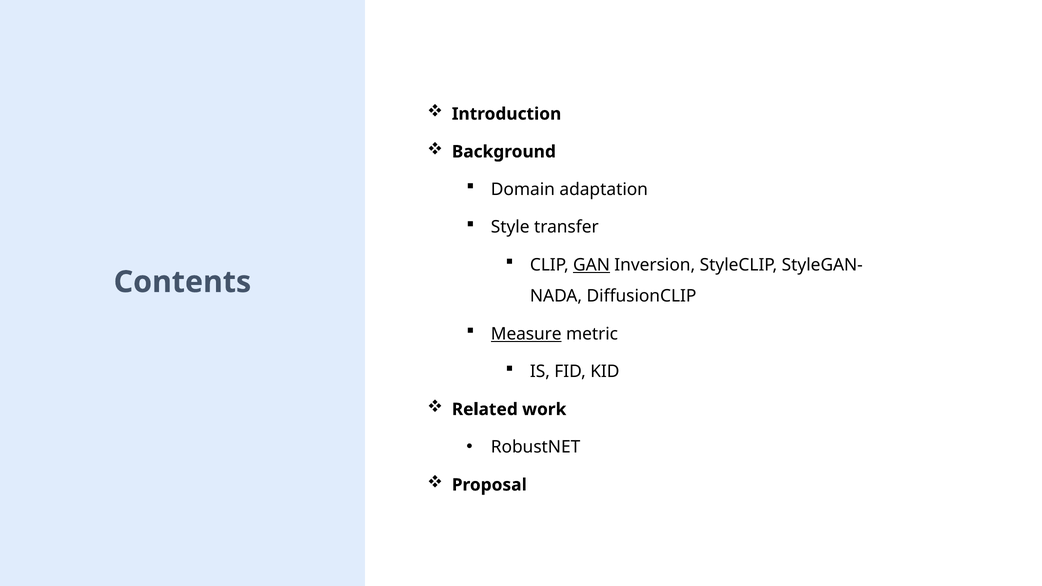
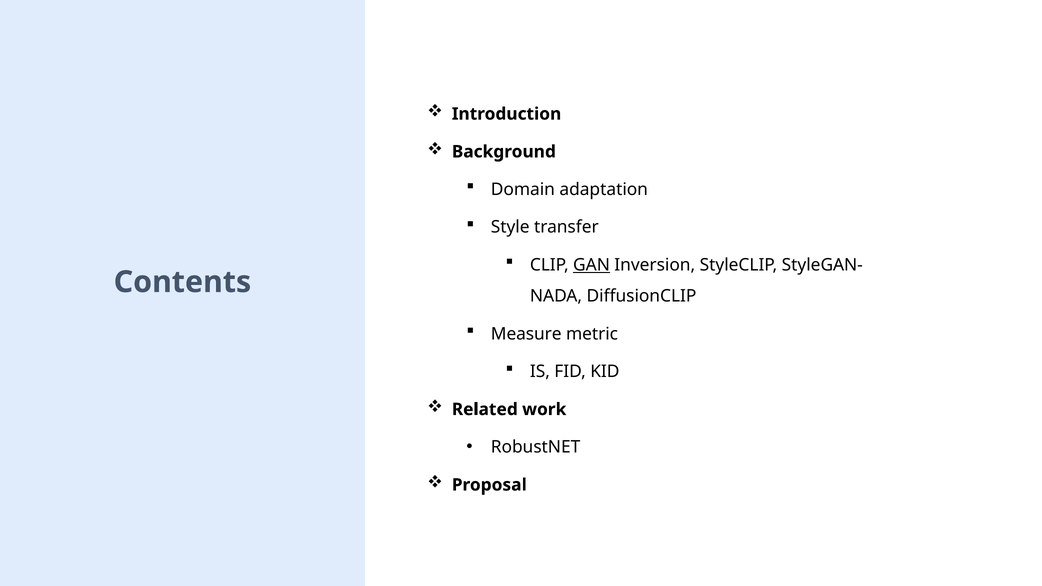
Measure underline: present -> none
